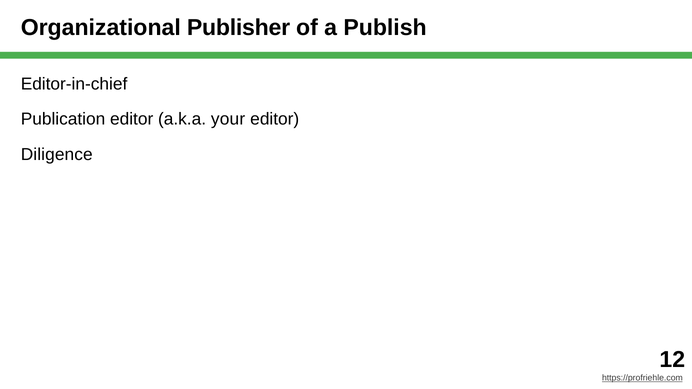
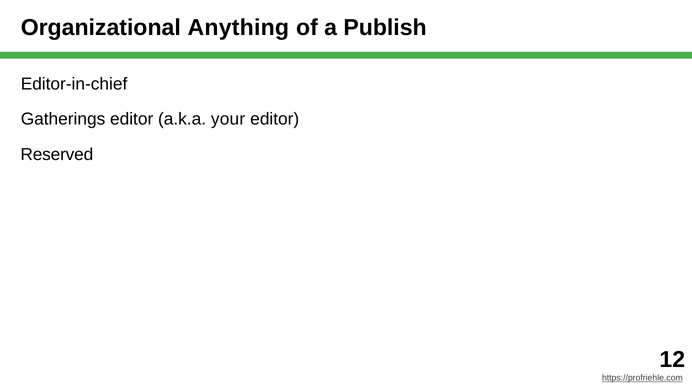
Publisher: Publisher -> Anything
Publication: Publication -> Gatherings
Diligence: Diligence -> Reserved
